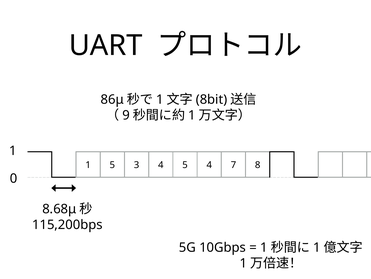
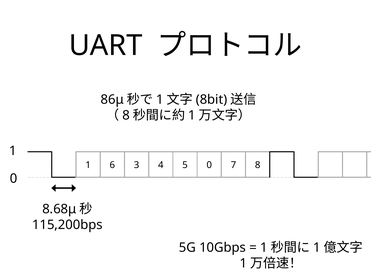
9 at (126, 115): 9 -> 8
1 5: 5 -> 6
5 4: 4 -> 0
